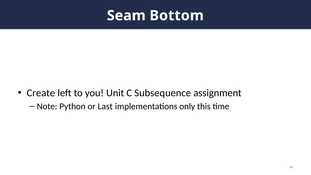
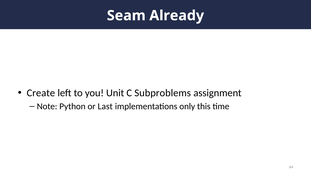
Bottom: Bottom -> Already
Subsequence: Subsequence -> Subproblems
